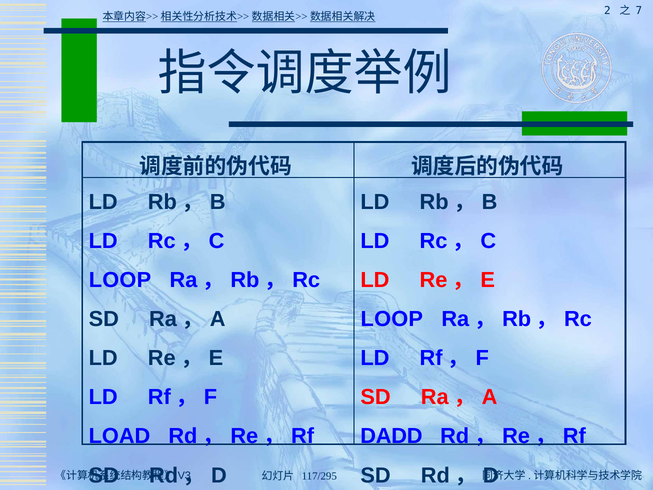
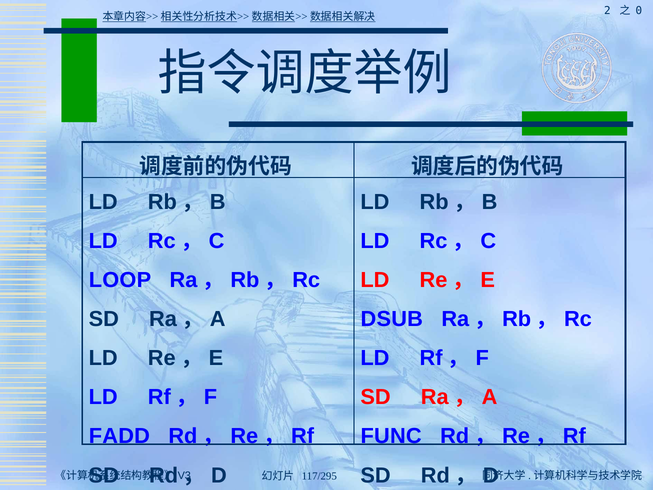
7: 7 -> 0
LOOP at (392, 319): LOOP -> DSUB
LOAD: LOAD -> FADD
DADD: DADD -> FUNC
